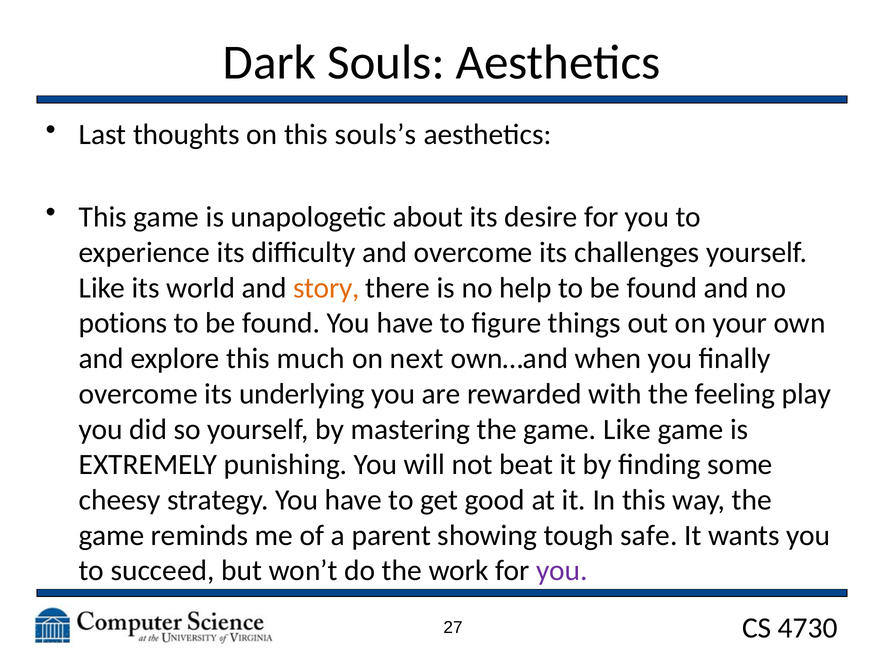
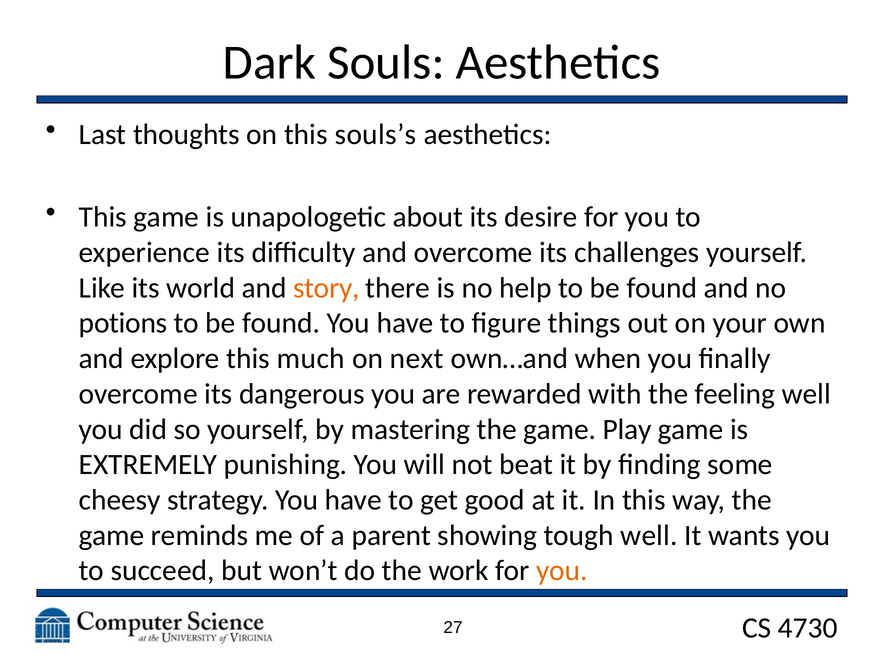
underlying: underlying -> dangerous
feeling play: play -> well
game Like: Like -> Play
tough safe: safe -> well
you at (562, 571) colour: purple -> orange
